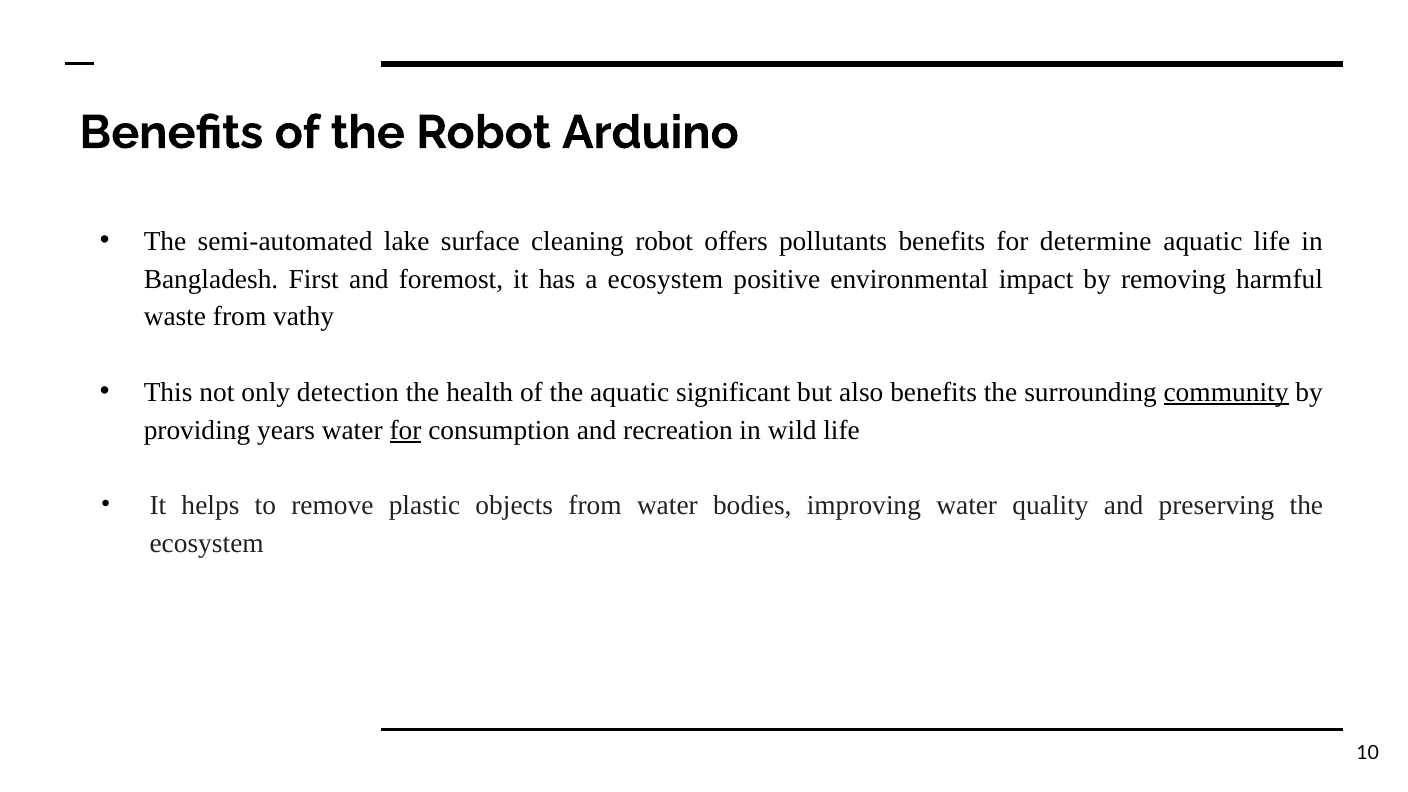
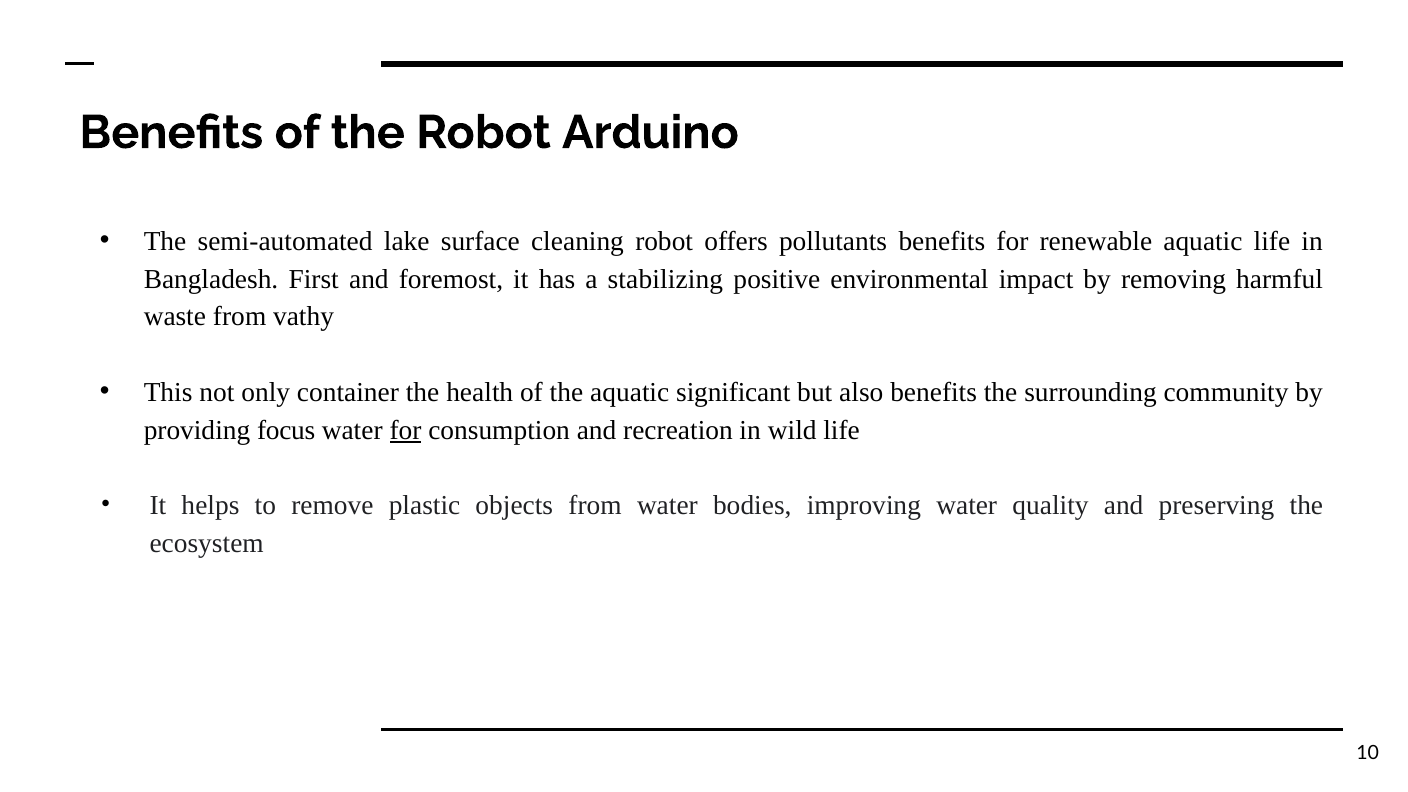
determine: determine -> renewable
a ecosystem: ecosystem -> stabilizing
detection: detection -> container
community underline: present -> none
years: years -> focus
